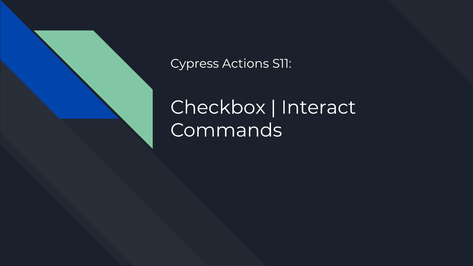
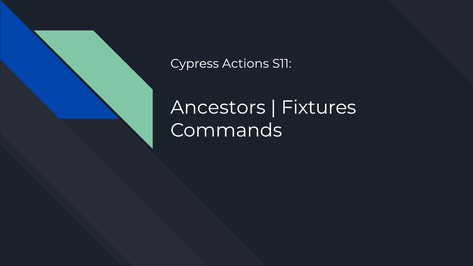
Checkbox: Checkbox -> Ancestors
Interact: Interact -> Fixtures
